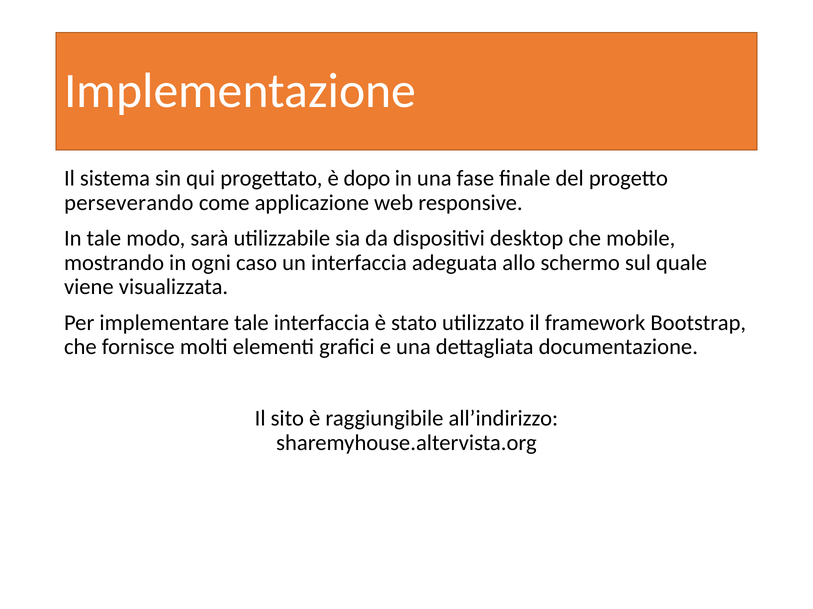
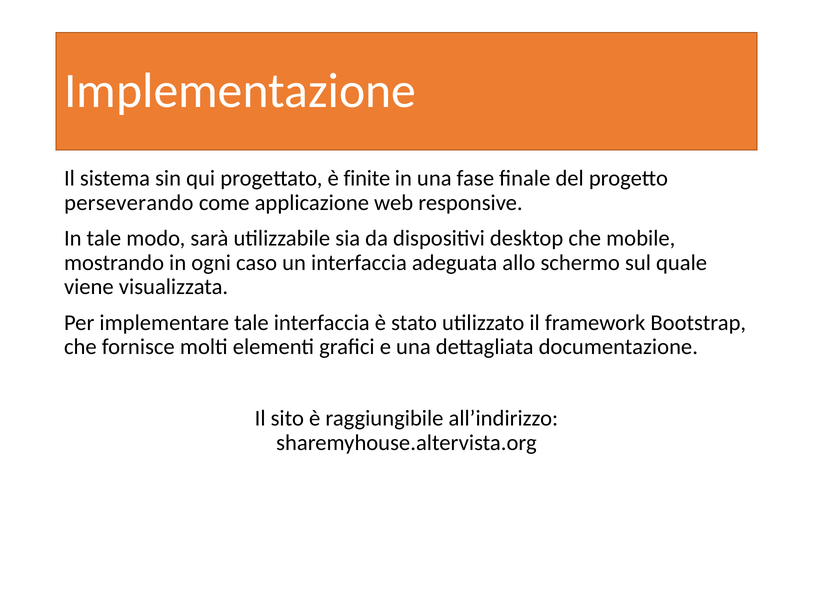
dopo: dopo -> finite
